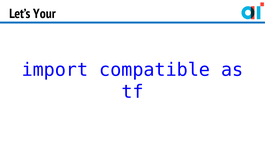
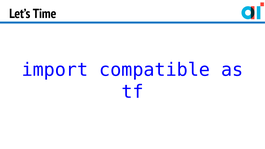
Your: Your -> Time
